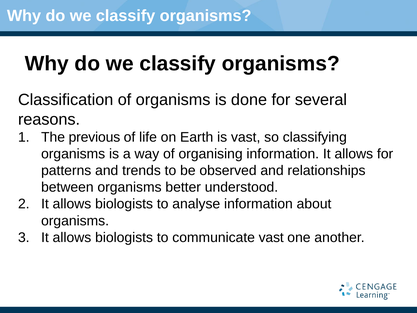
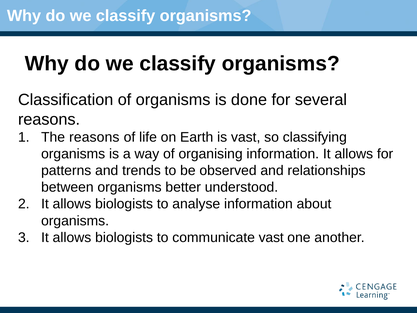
The previous: previous -> reasons
